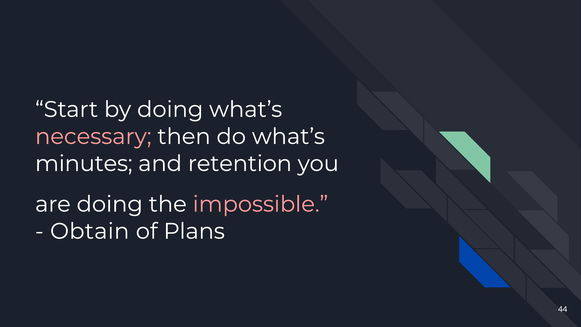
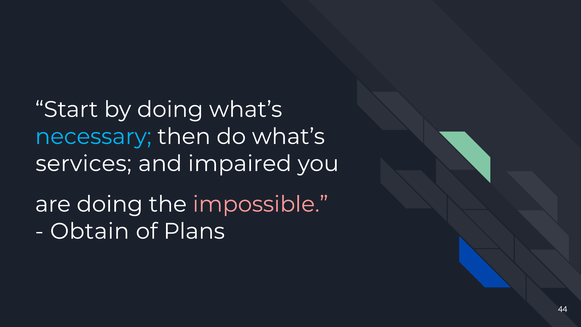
necessary colour: pink -> light blue
minutes: minutes -> services
retention: retention -> impaired
